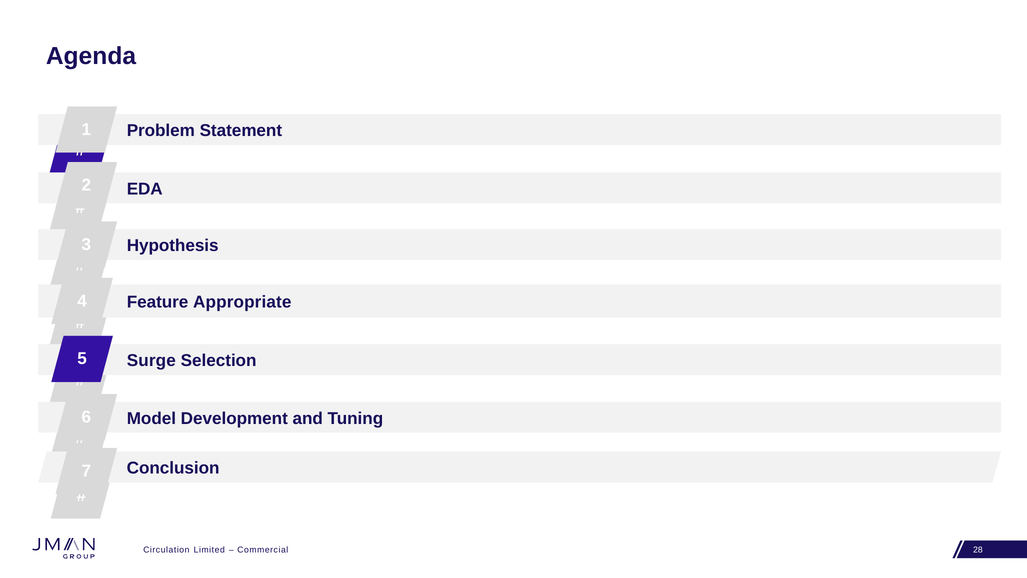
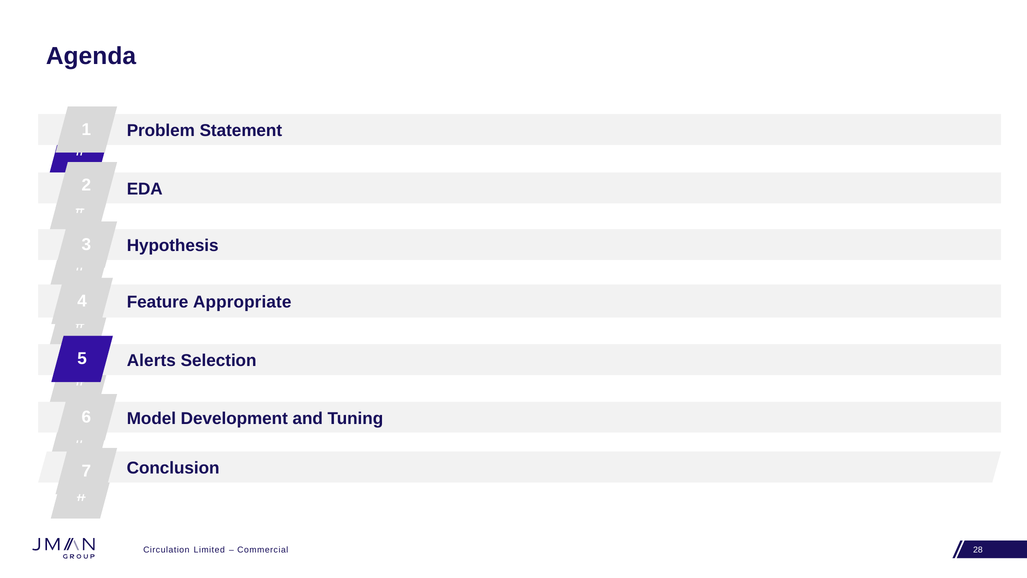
Surge: Surge -> Alerts
